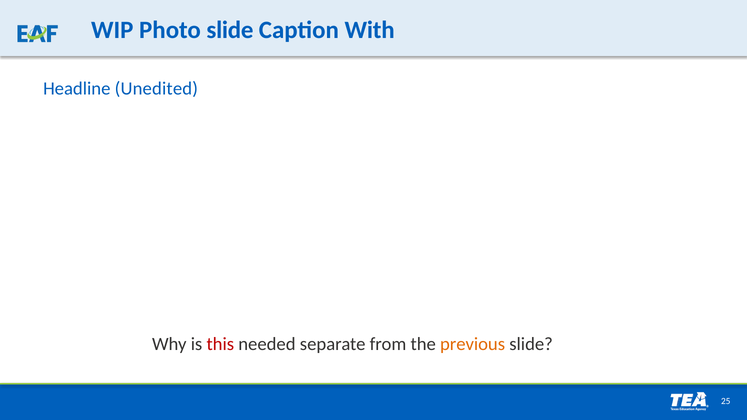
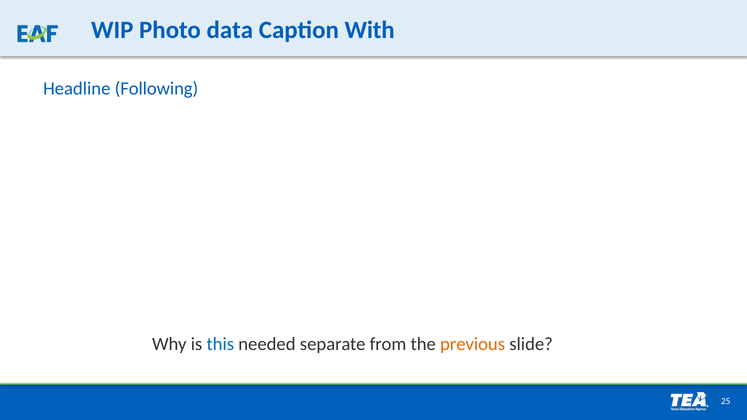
Photo slide: slide -> data
Unedited: Unedited -> Following
this colour: red -> blue
